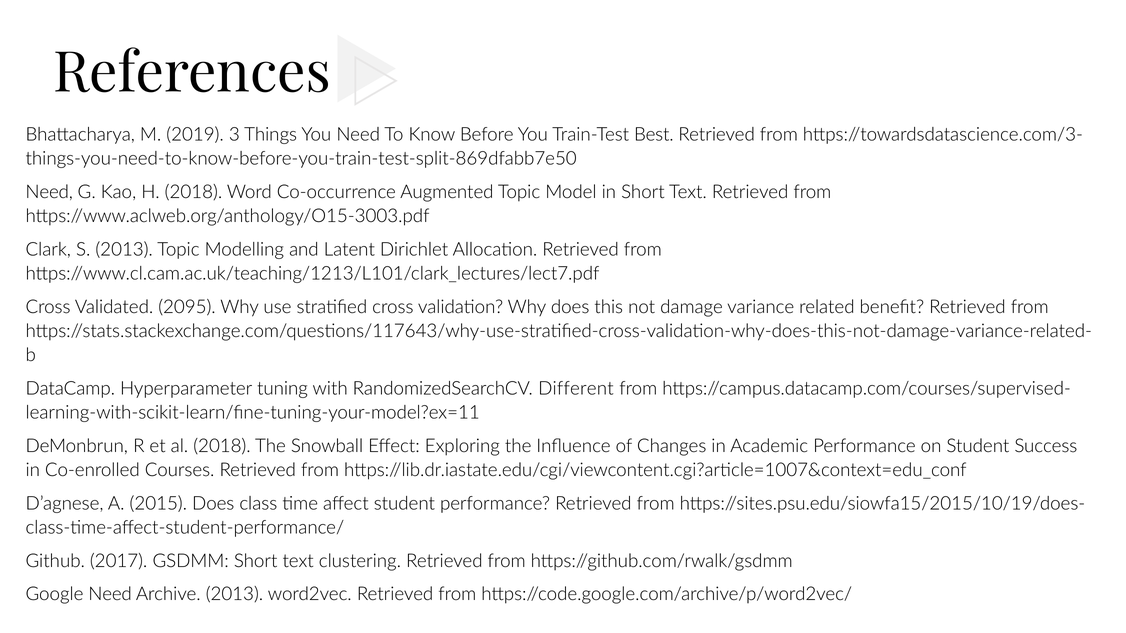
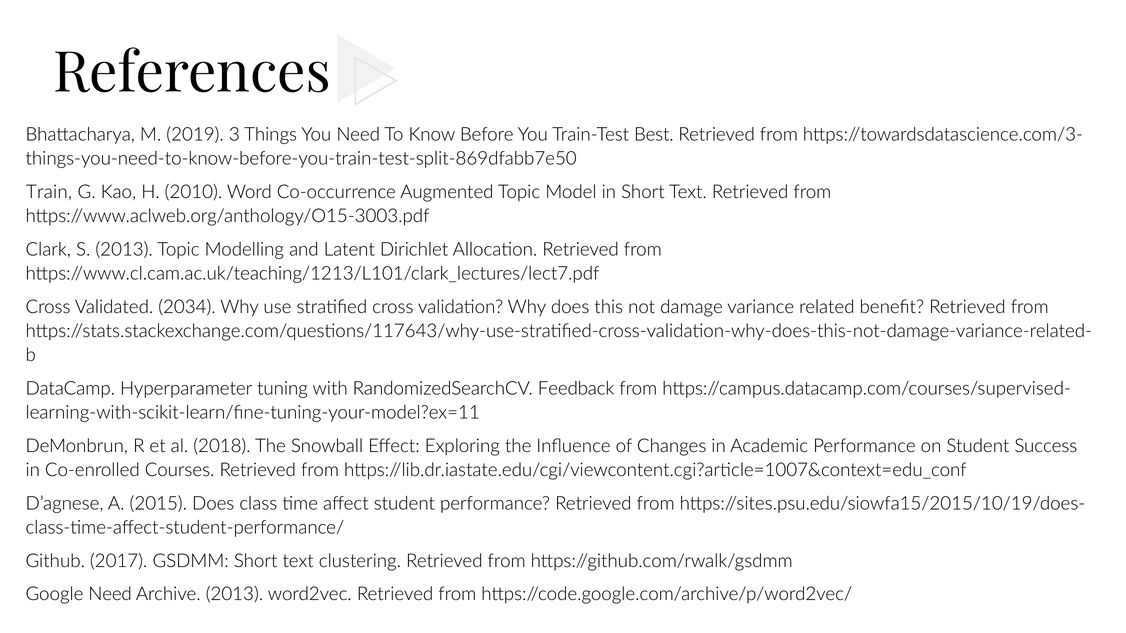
Need at (49, 192): Need -> Train
H 2018: 2018 -> 2010
2095: 2095 -> 2034
Different: Different -> Feedback
